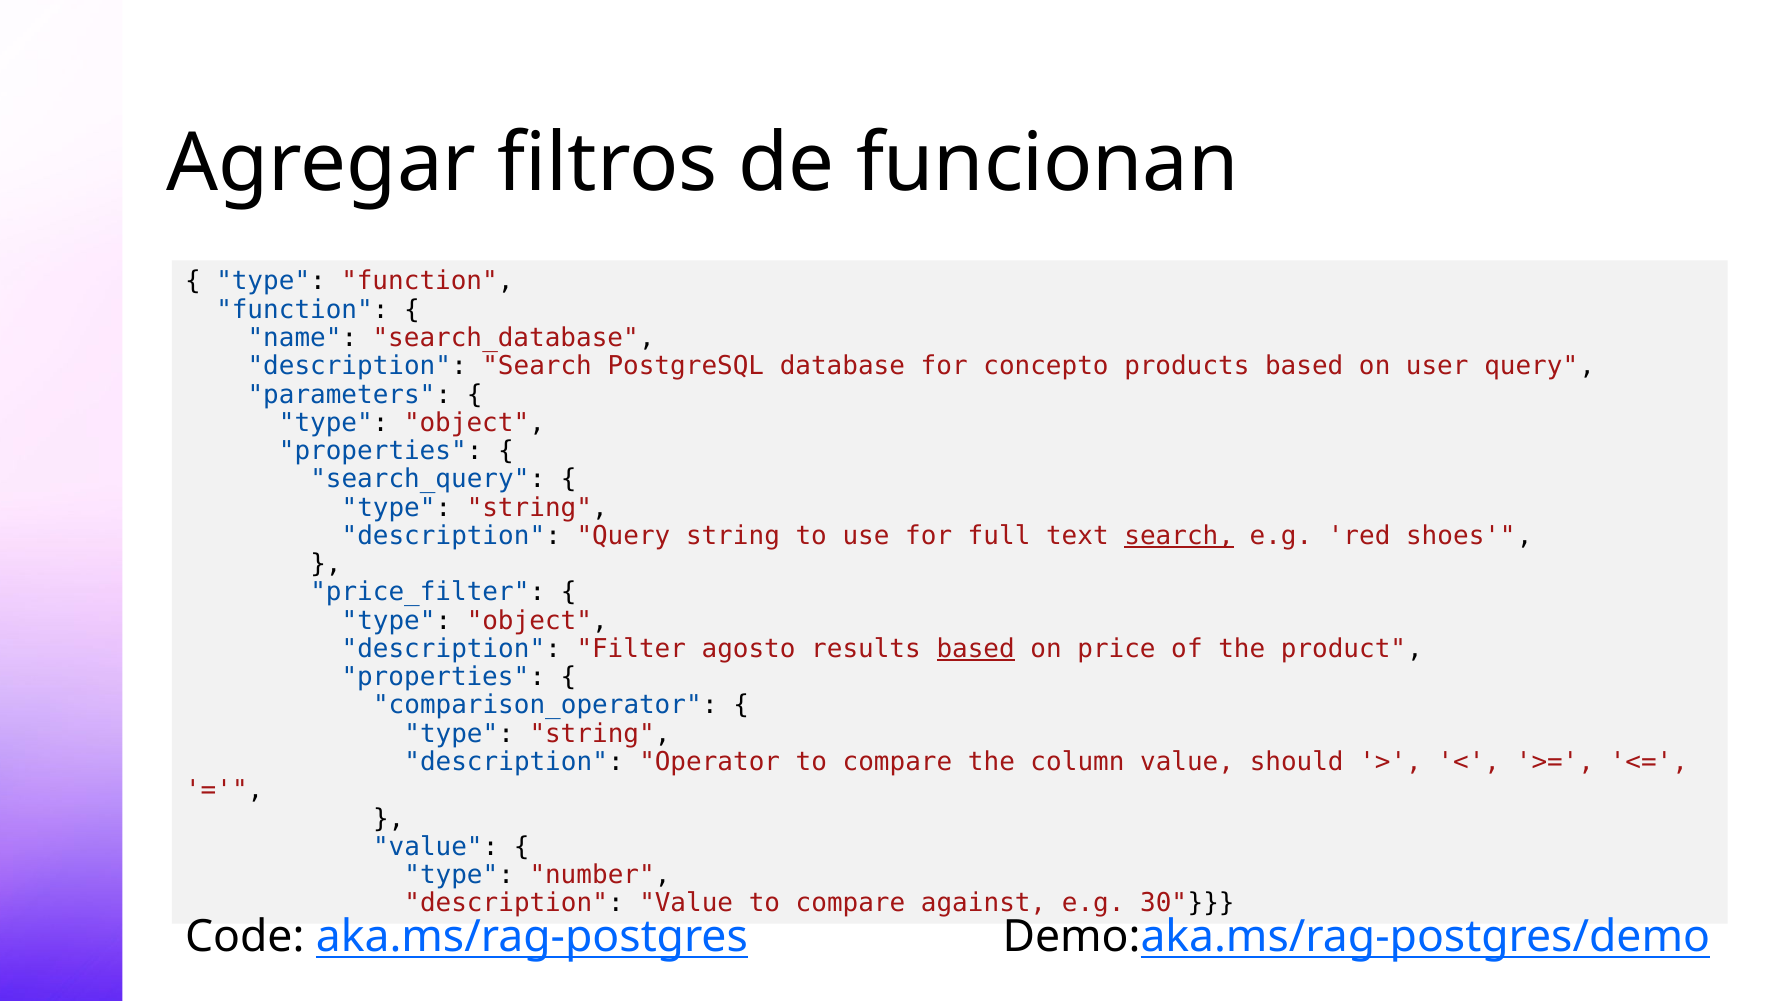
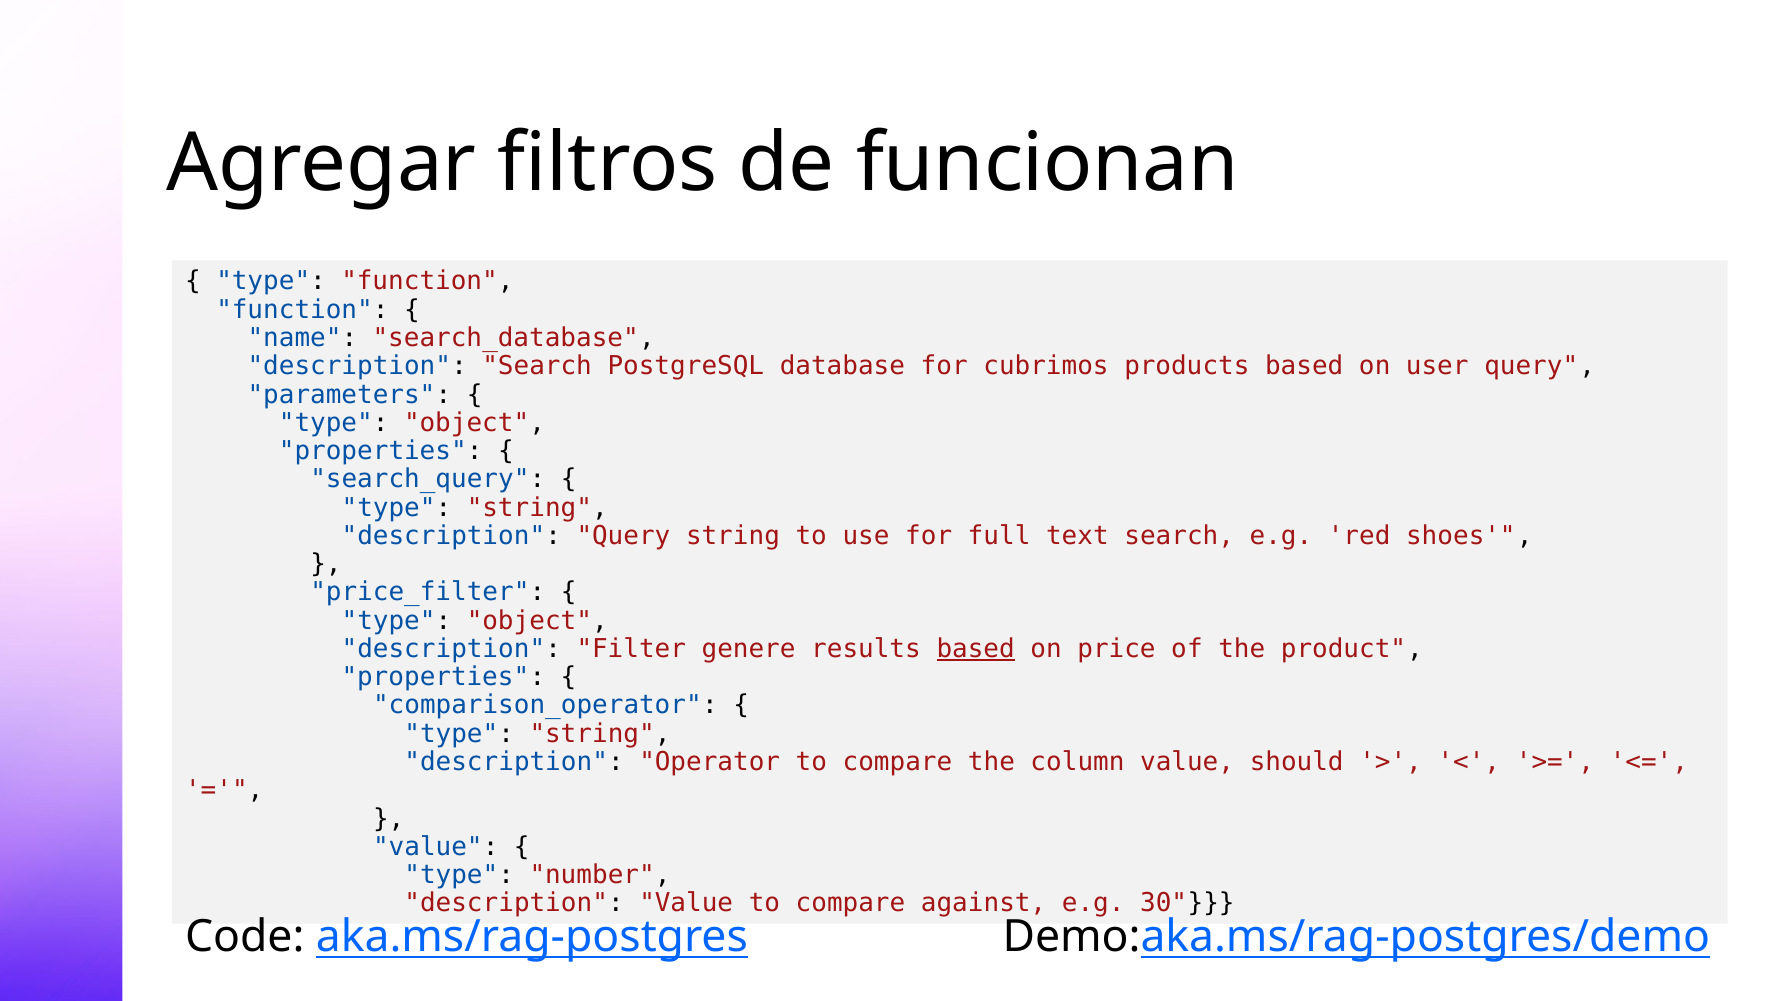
concepto: concepto -> cubrimos
search at (1179, 536) underline: present -> none
agosto: agosto -> genere
